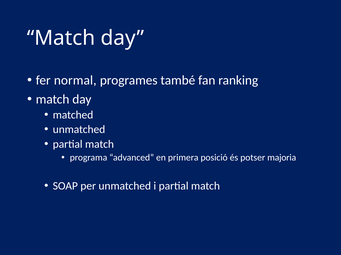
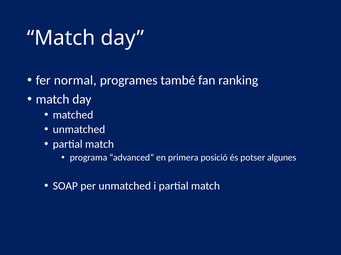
majoria: majoria -> algunes
